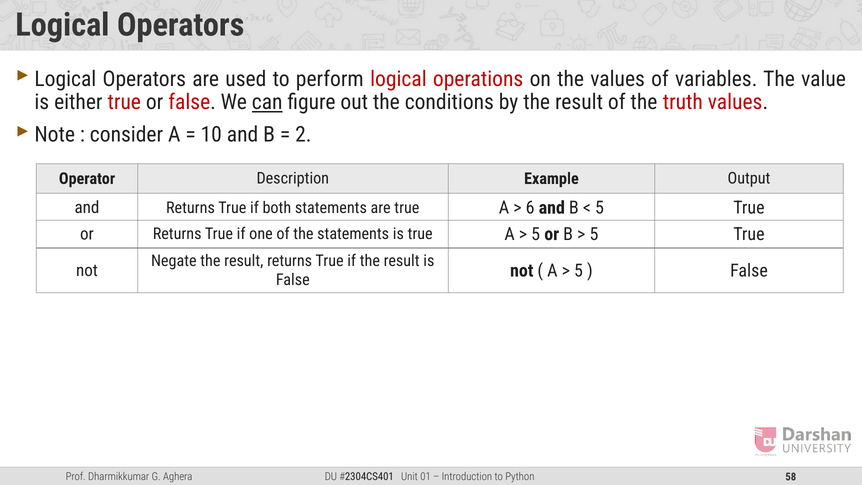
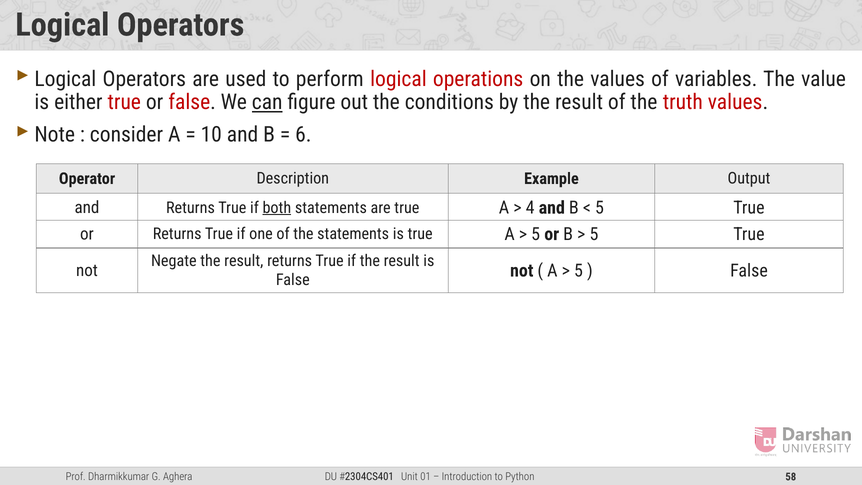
2: 2 -> 6
both underline: none -> present
6: 6 -> 4
